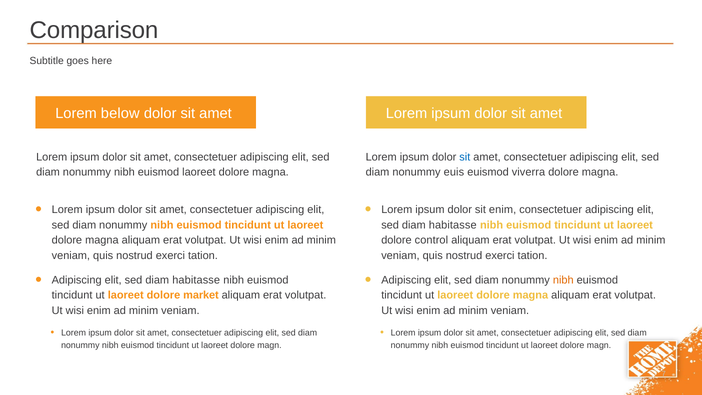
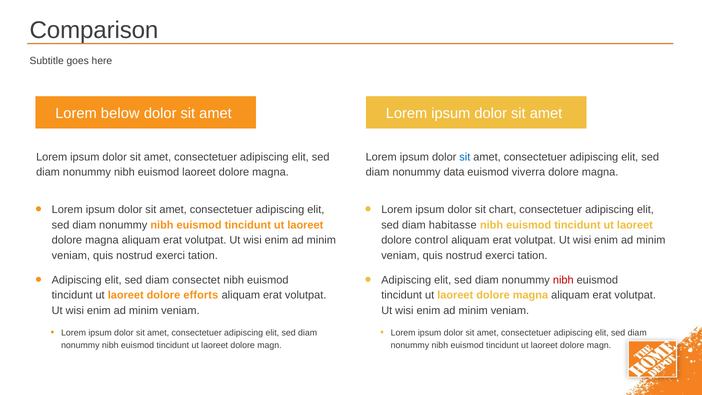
euis: euis -> data
sit enim: enim -> chart
habitasse at (196, 280): habitasse -> consectet
nibh at (563, 280) colour: orange -> red
market: market -> efforts
